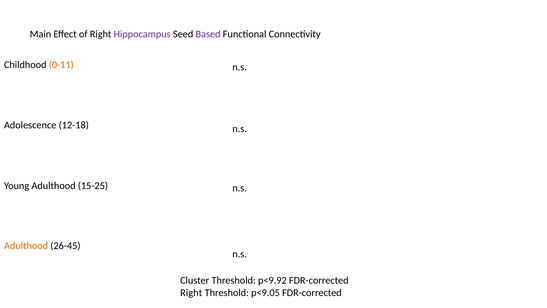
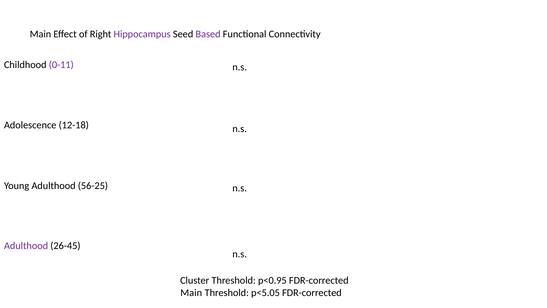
0-11 colour: orange -> purple
15-25: 15-25 -> 56-25
Adulthood at (26, 246) colour: orange -> purple
p<9.92: p<9.92 -> p<0.95
Right at (191, 292): Right -> Main
p<9.05: p<9.05 -> p<5.05
